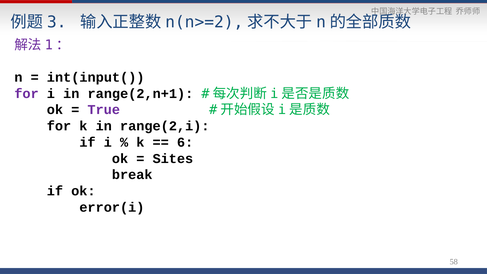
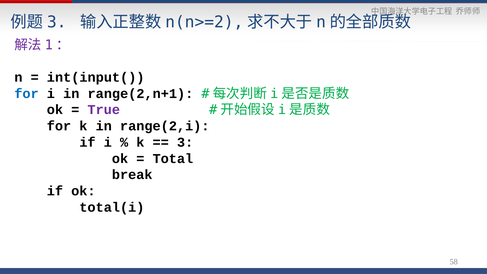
for at (27, 94) colour: purple -> blue
6: 6 -> 3
Sites: Sites -> Total
error(i: error(i -> total(i
